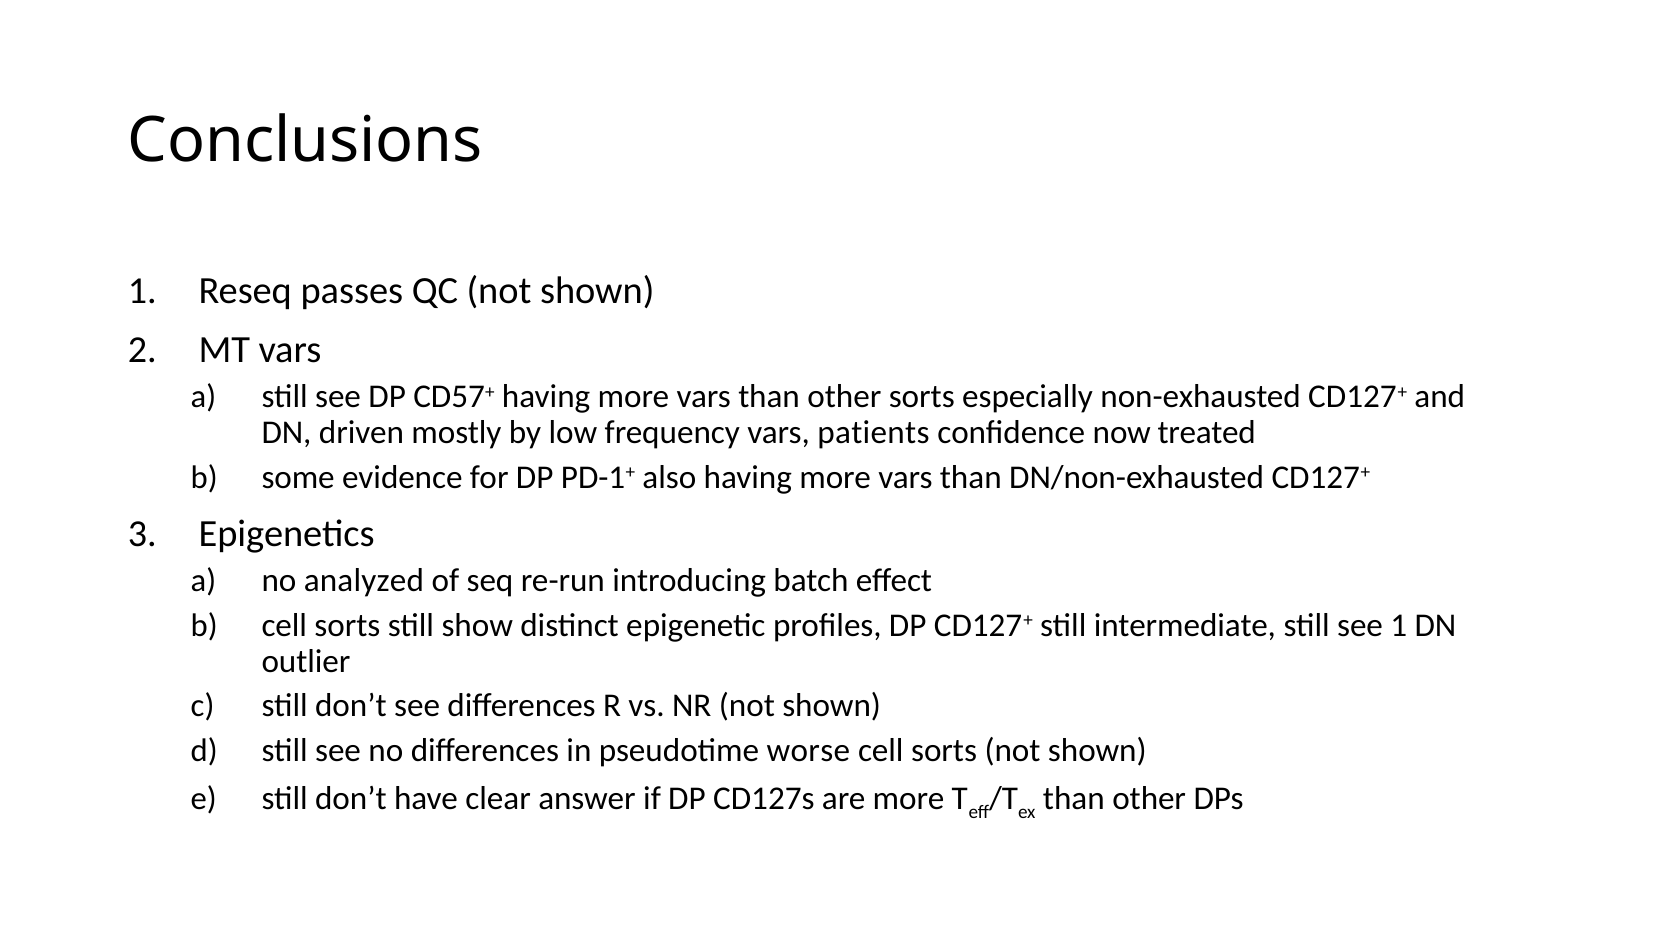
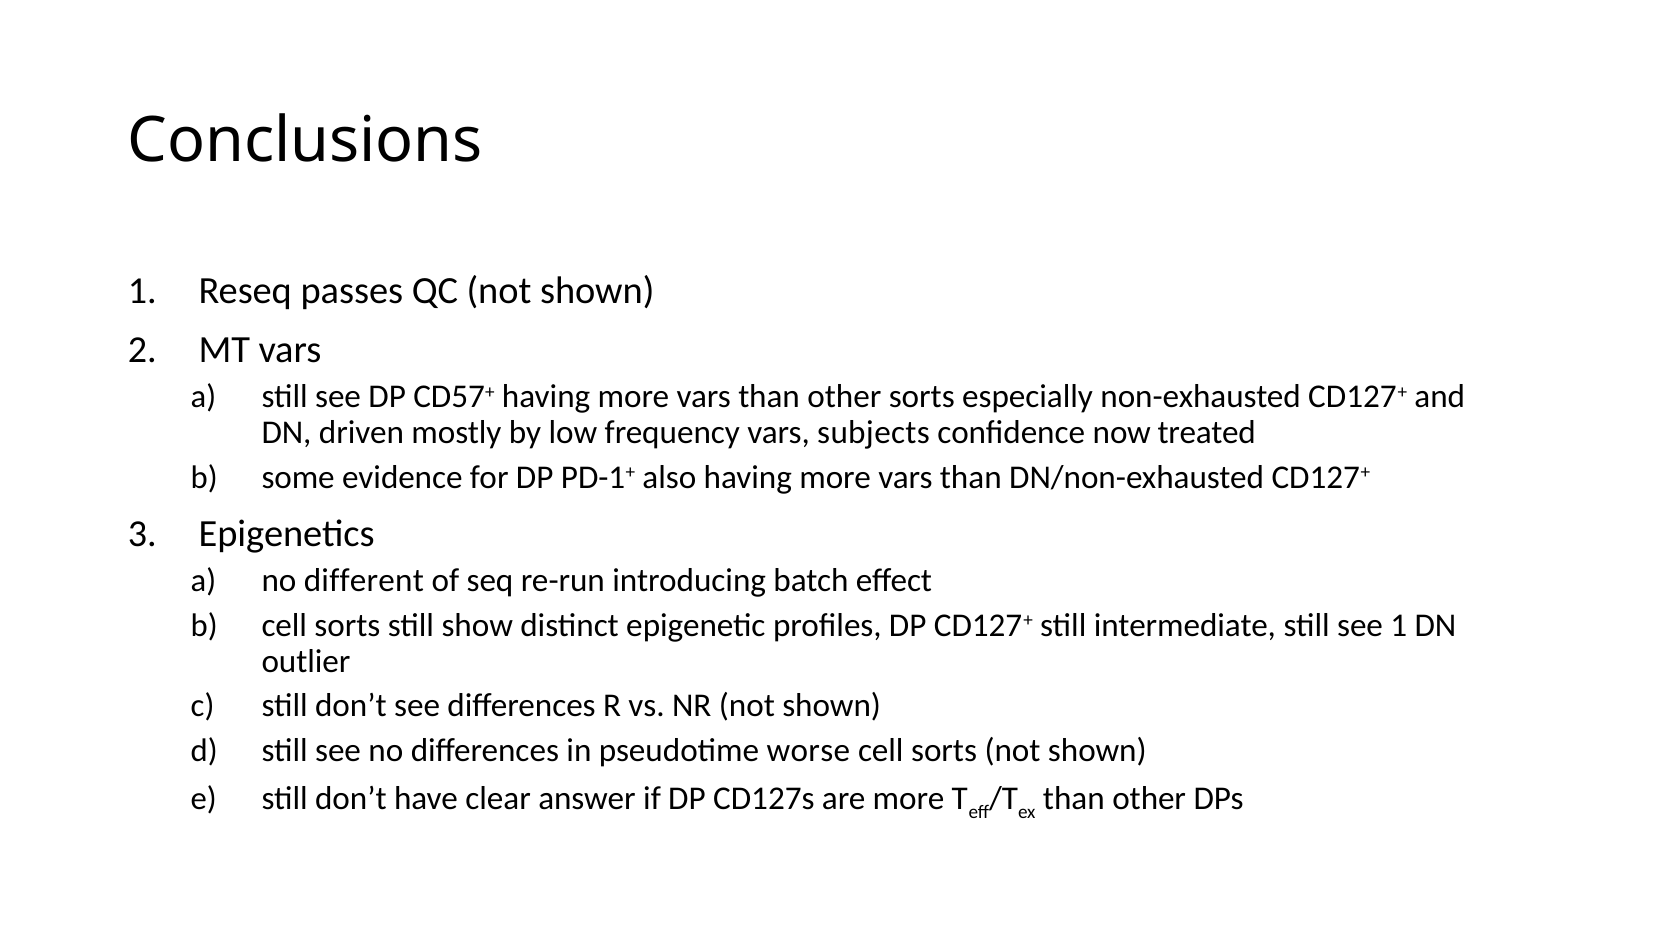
patients: patients -> subjects
analyzed: analyzed -> different
